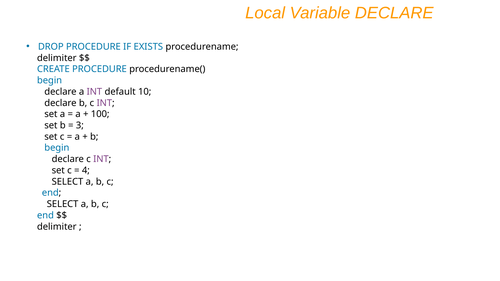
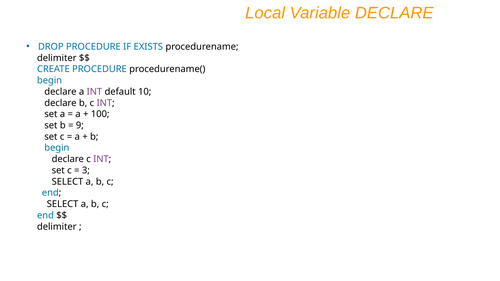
3: 3 -> 9
4: 4 -> 3
